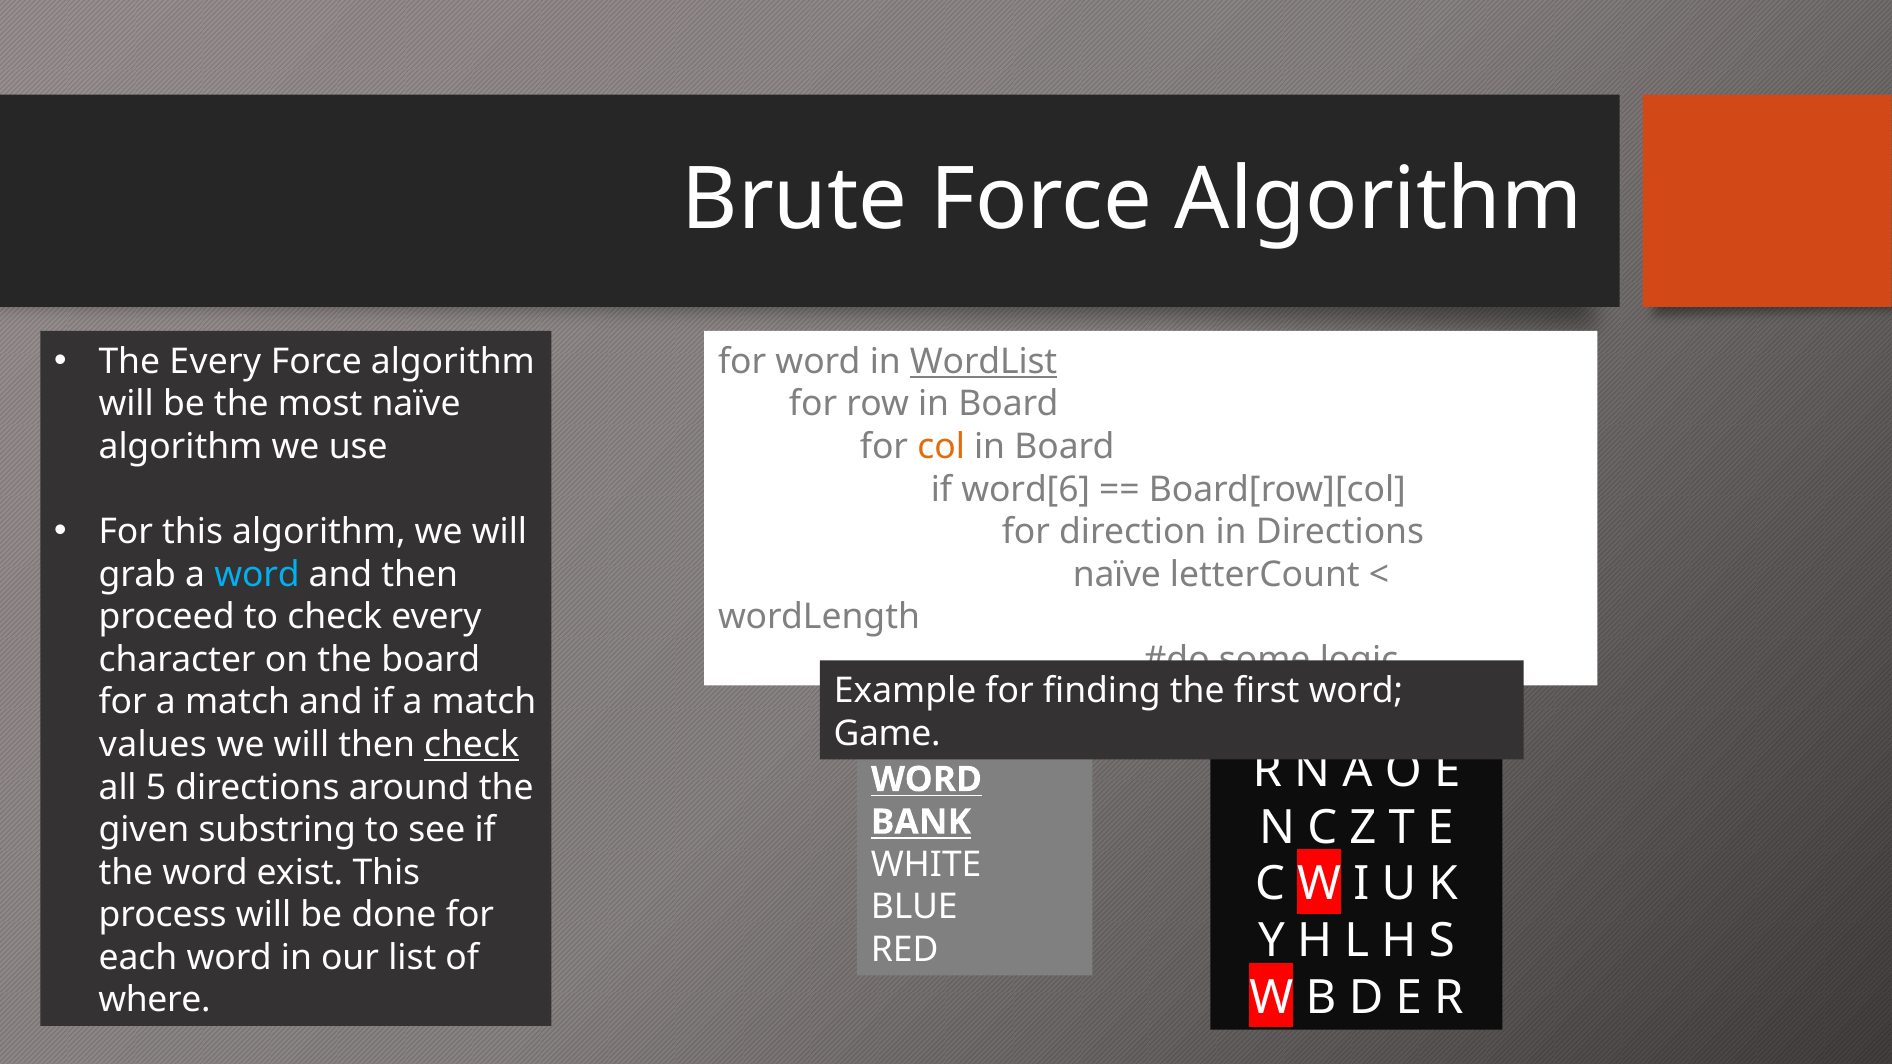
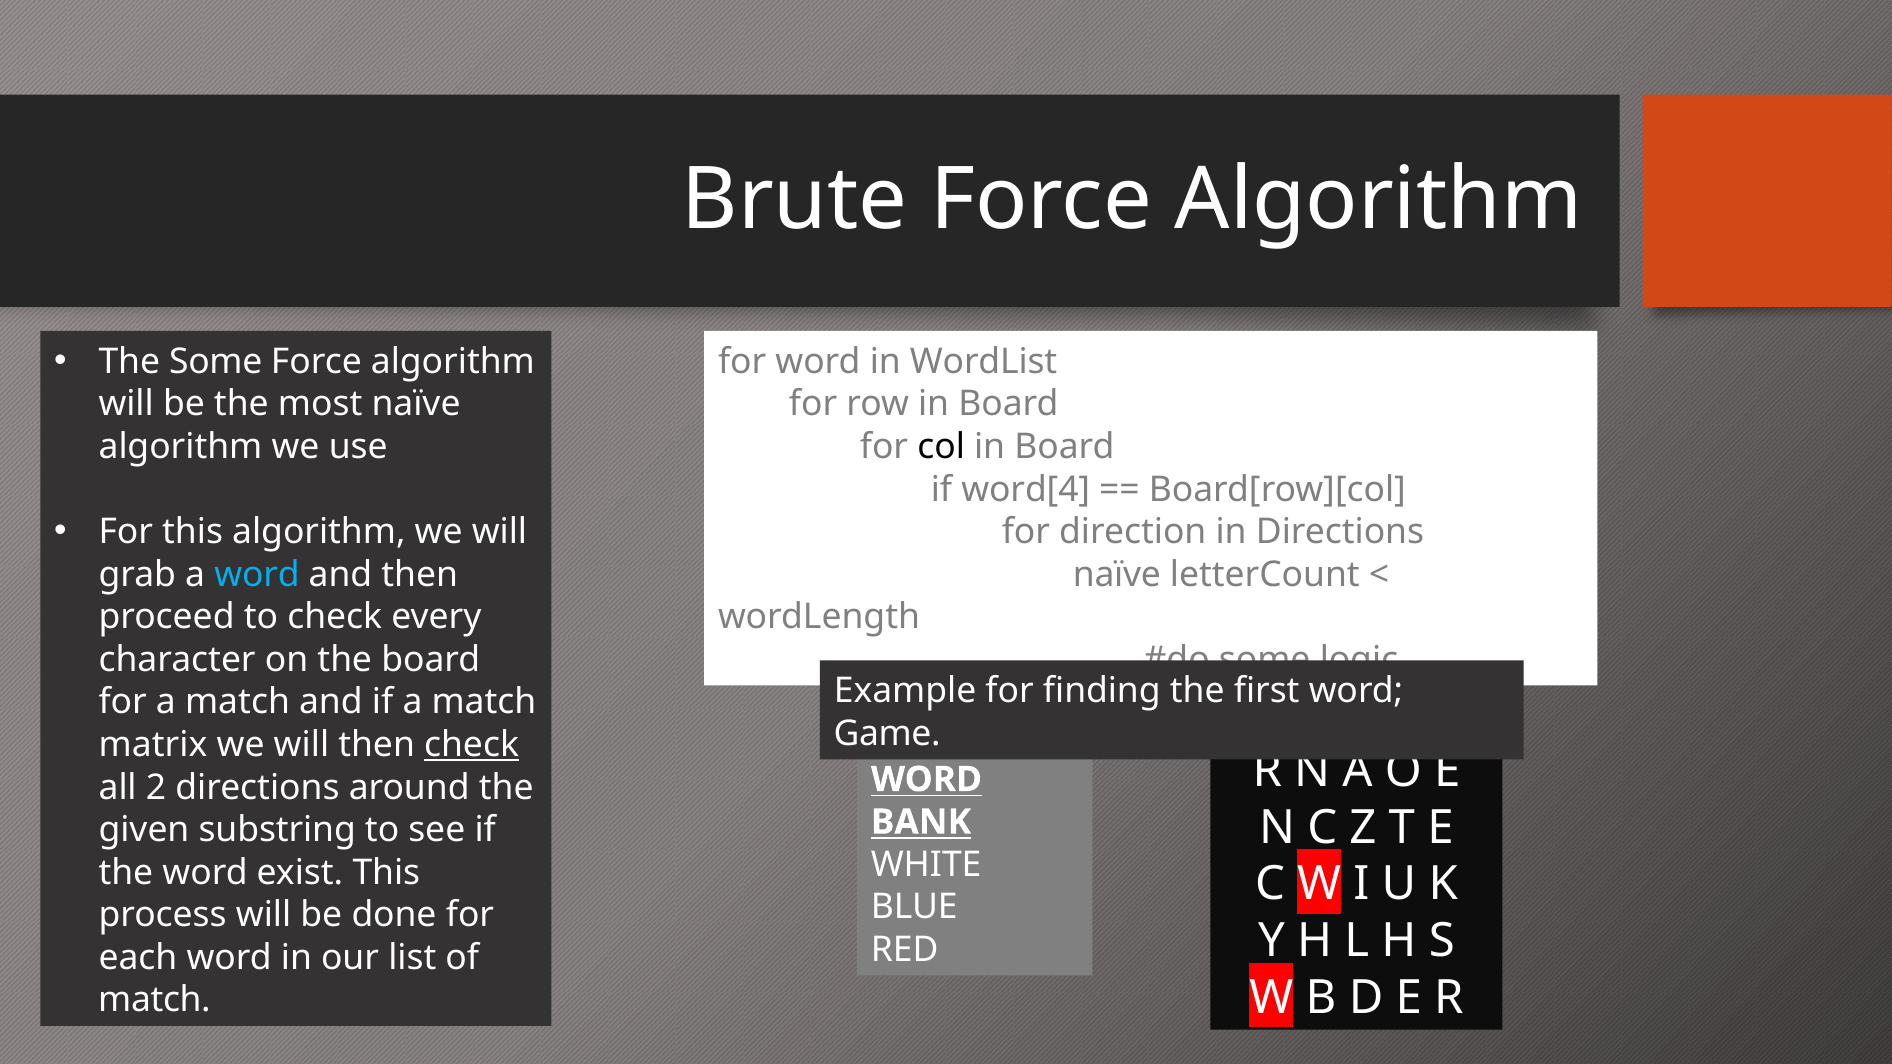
The Every: Every -> Some
WordList underline: present -> none
col colour: orange -> black
word[6: word[6 -> word[4
values: values -> matrix
5: 5 -> 2
where at (154, 1000): where -> match
